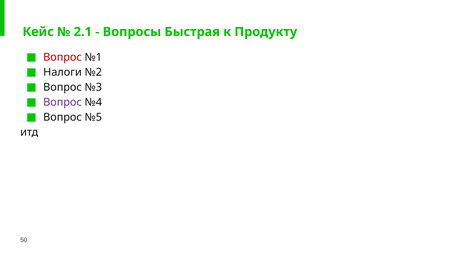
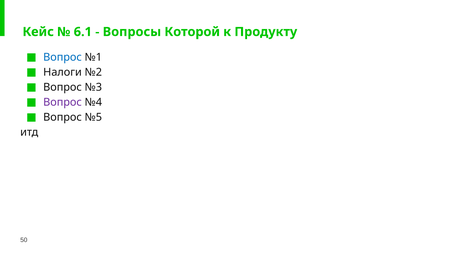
2.1: 2.1 -> 6.1
Быстрая: Быстрая -> Которой
Вопрос at (63, 57) colour: red -> blue
